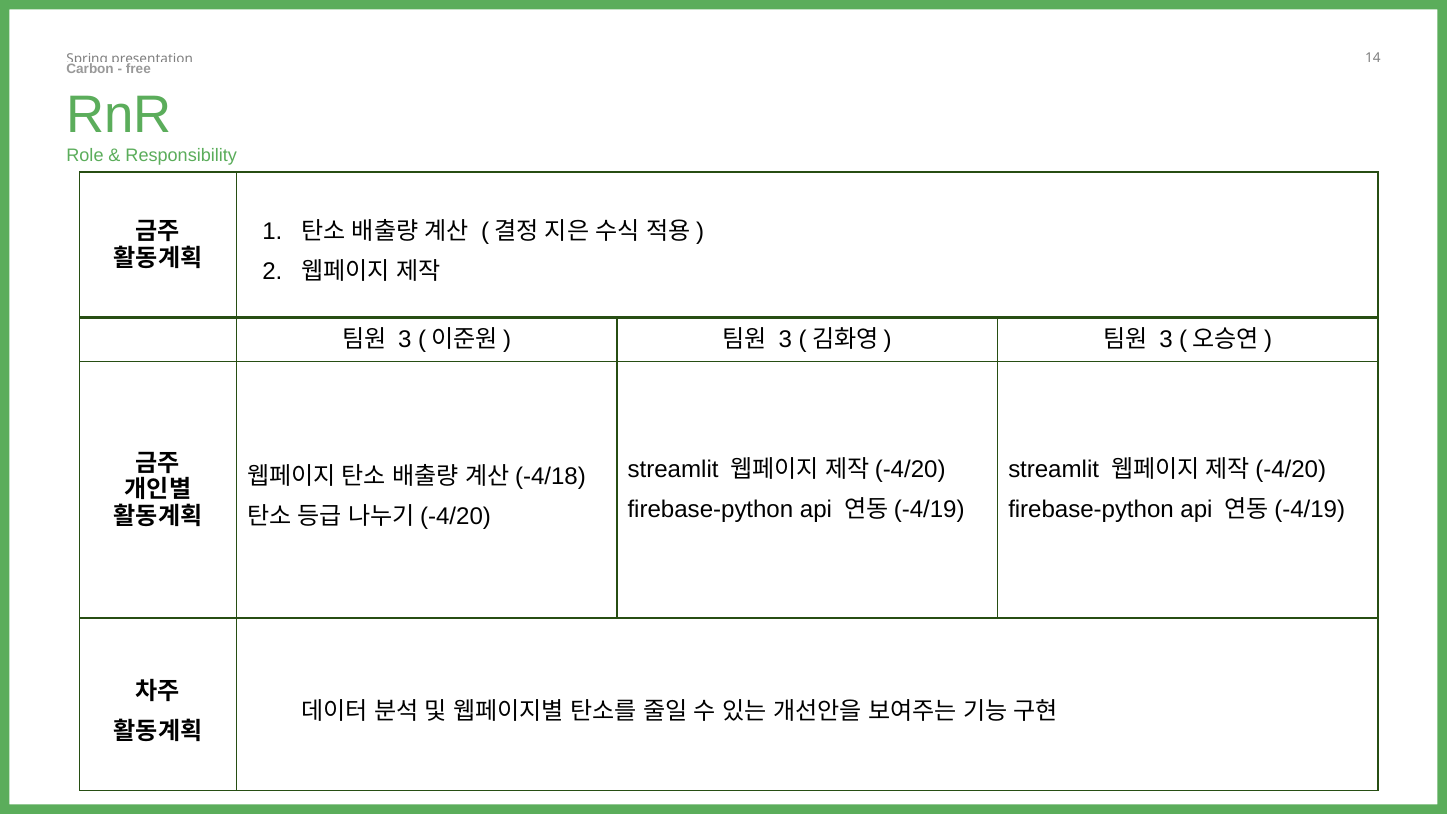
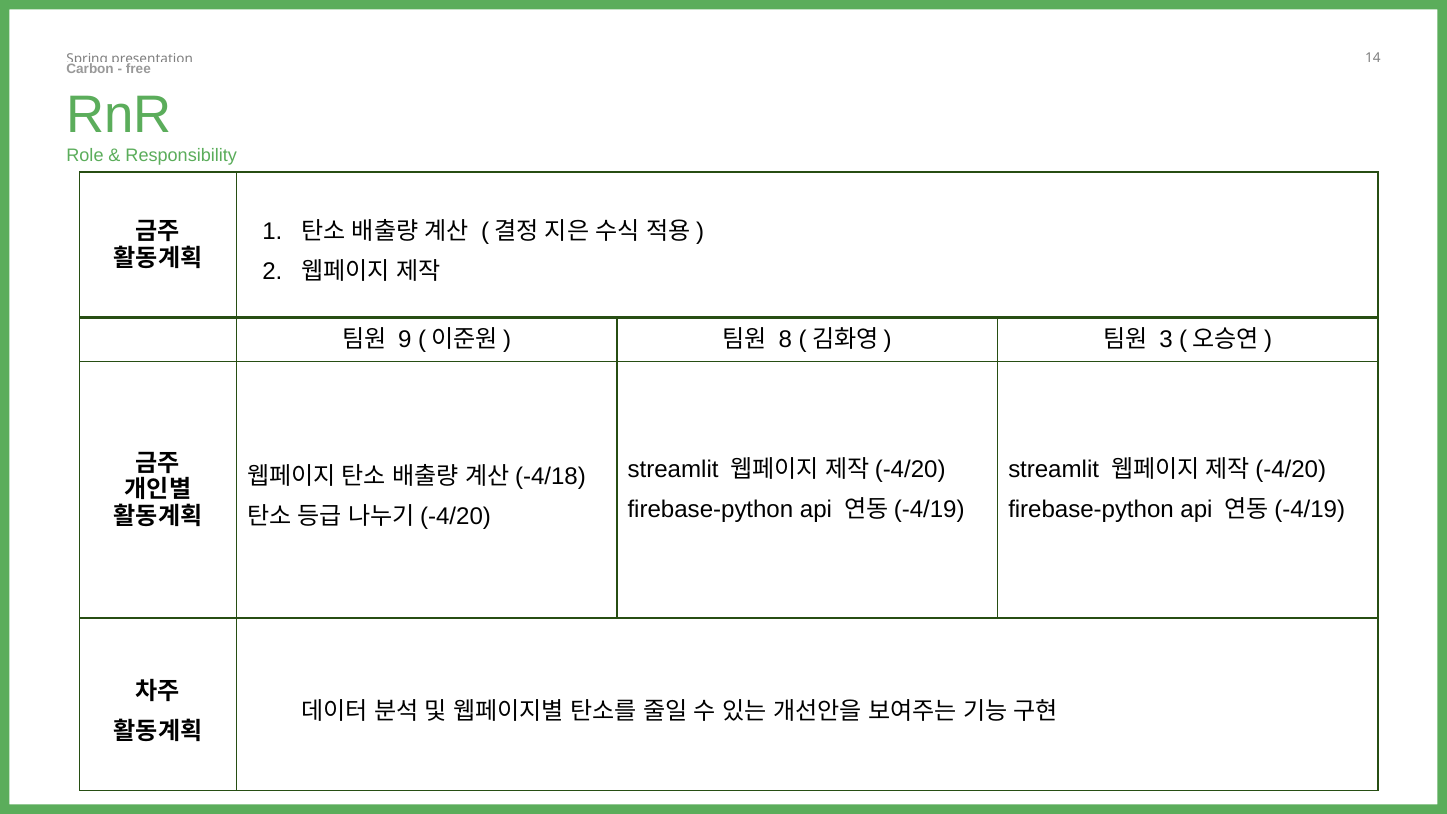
3 at (405, 340): 3 -> 9
3 at (785, 340): 3 -> 8
